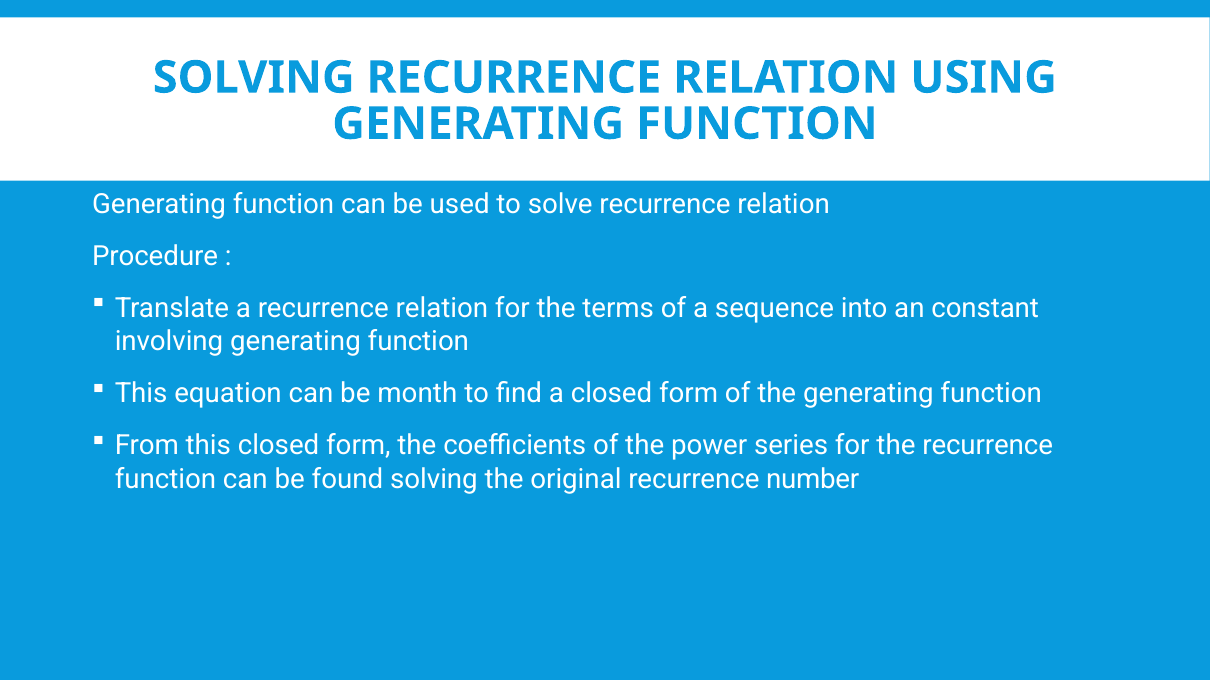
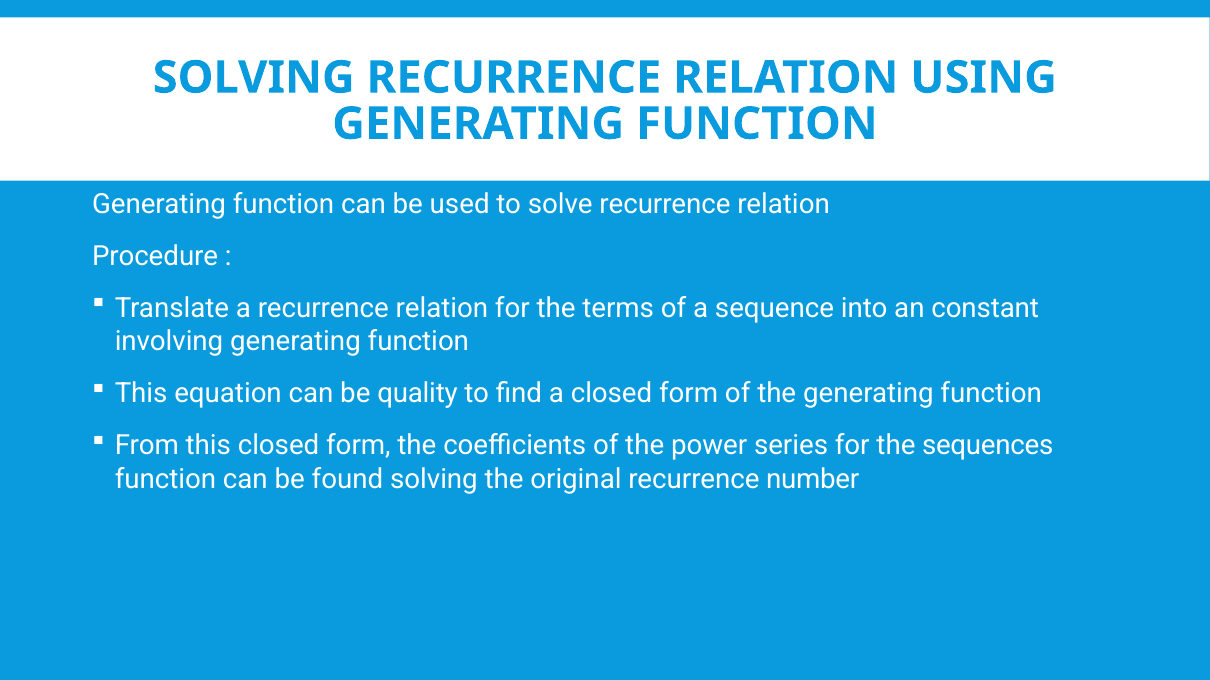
month: month -> quality
the recurrence: recurrence -> sequences
